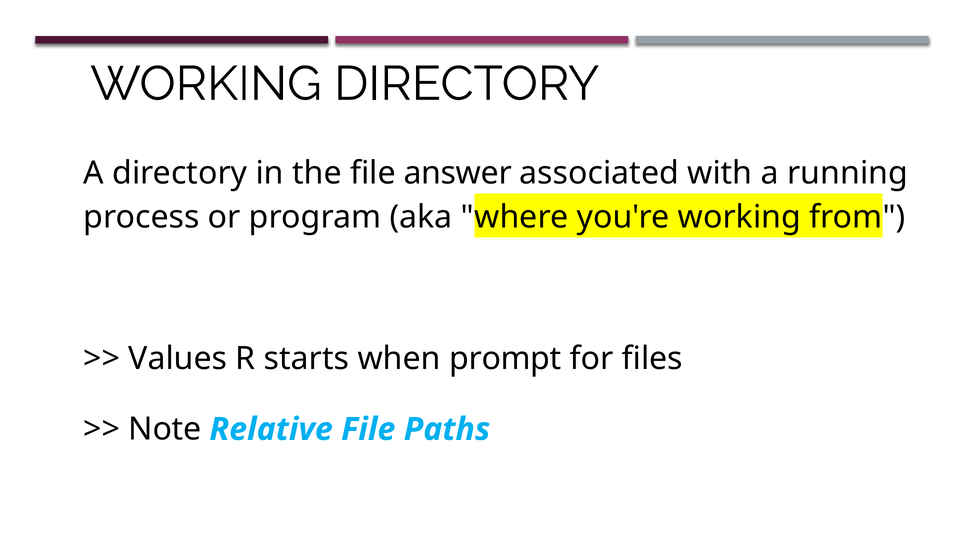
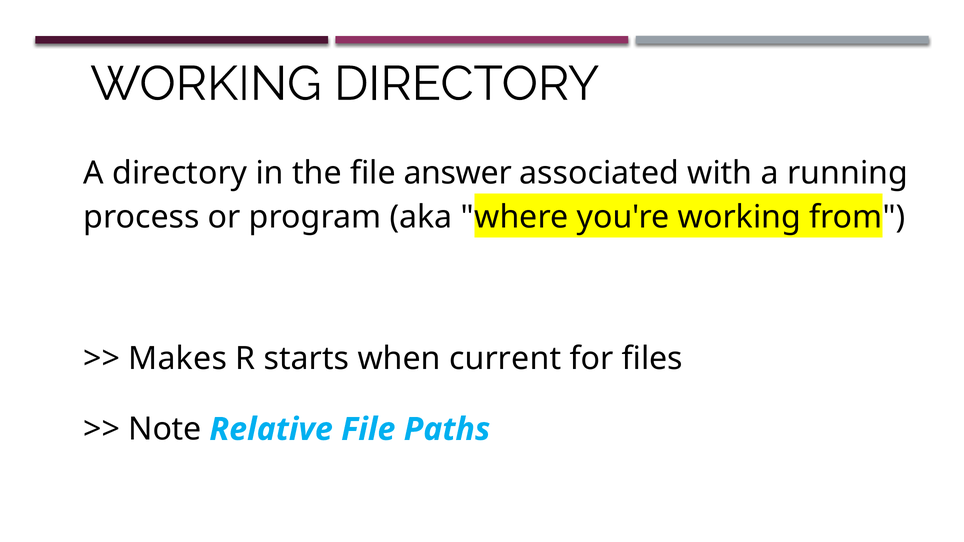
Values: Values -> Makes
prompt: prompt -> current
